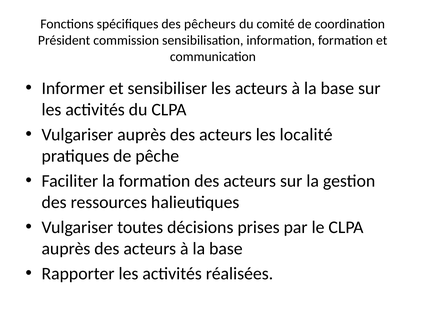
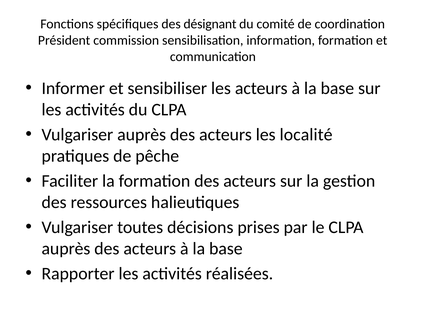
pêcheurs: pêcheurs -> désignant
